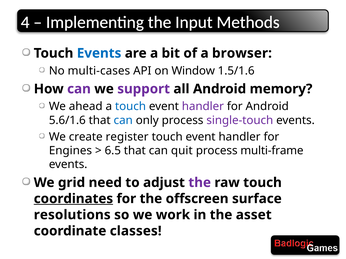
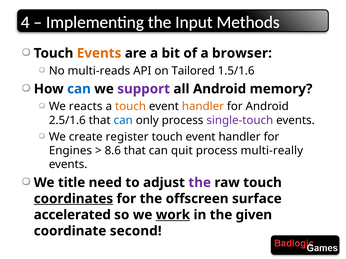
Events at (99, 53) colour: blue -> orange
multi-cases: multi-cases -> multi-reads
Window: Window -> Tailored
can at (79, 89) colour: purple -> blue
ahead: ahead -> reacts
touch at (131, 107) colour: blue -> orange
handler at (203, 107) colour: purple -> orange
5.6/1.6: 5.6/1.6 -> 2.5/1.6
6.5: 6.5 -> 8.6
multi-frame: multi-frame -> multi-really
grid: grid -> title
resolutions: resolutions -> accelerated
work underline: none -> present
asset: asset -> given
classes: classes -> second
